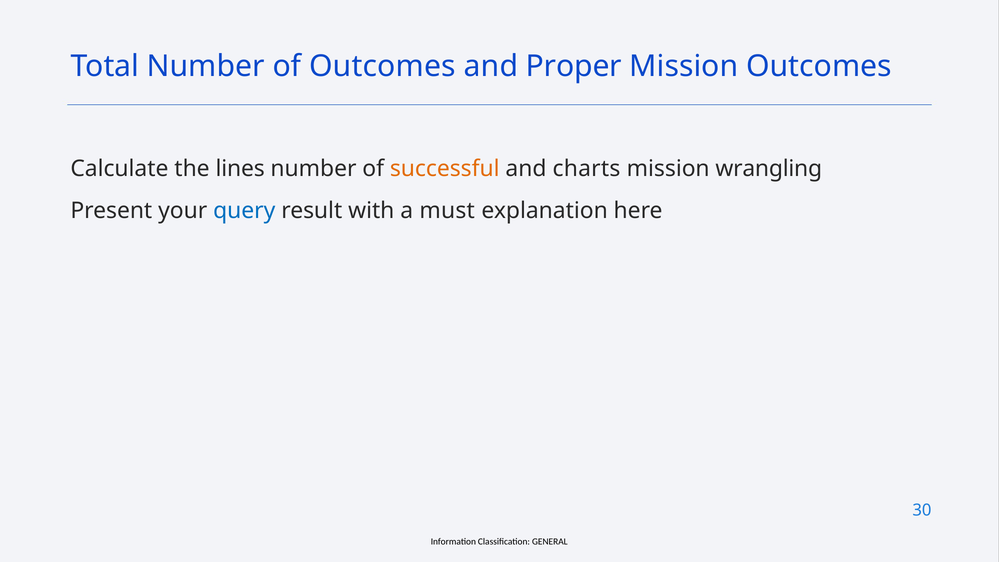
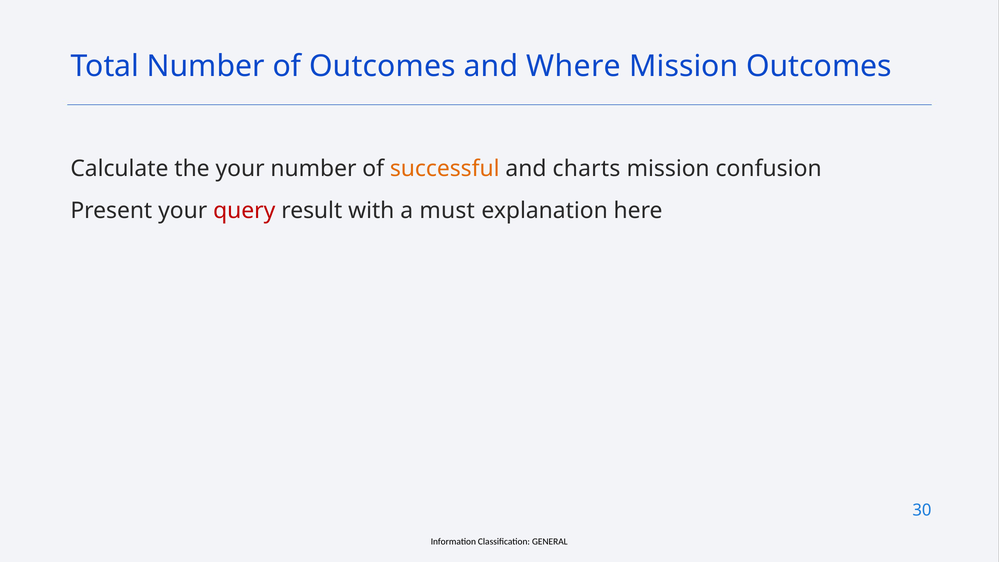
Proper: Proper -> Where
the lines: lines -> your
wrangling: wrangling -> confusion
query colour: blue -> red
